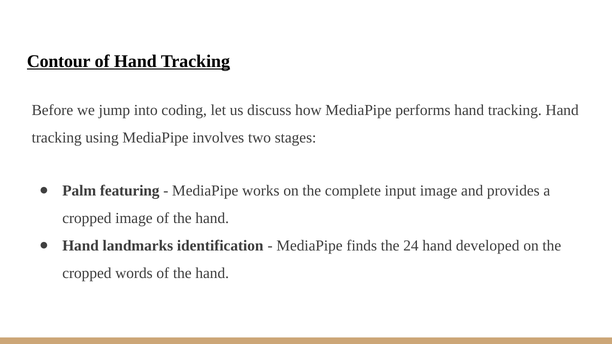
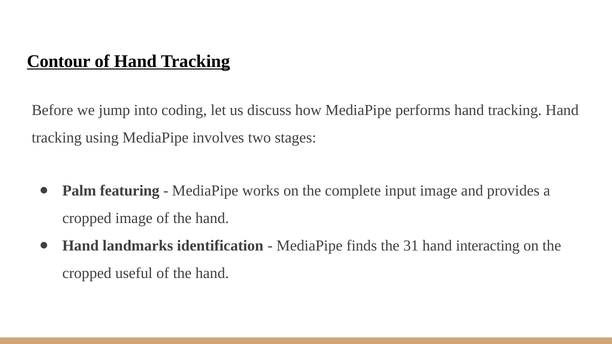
24: 24 -> 31
developed: developed -> interacting
words: words -> useful
